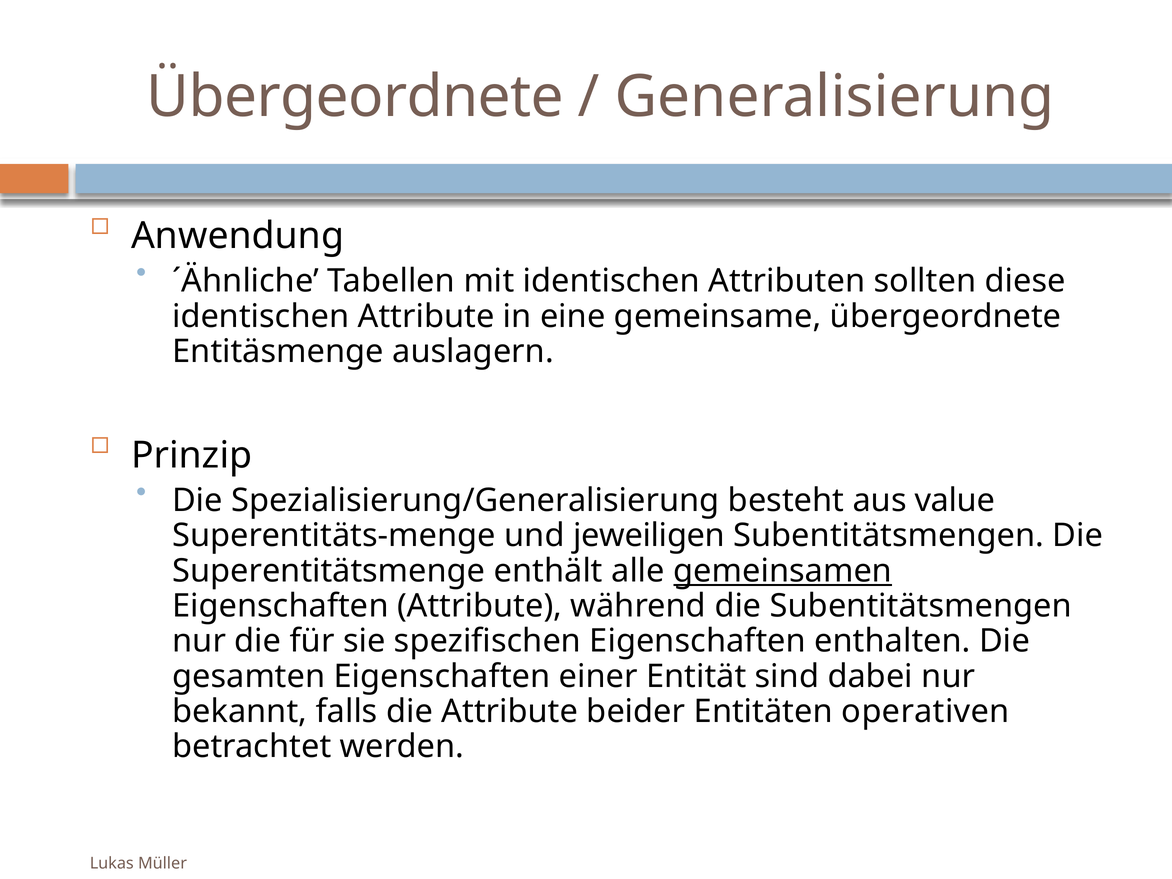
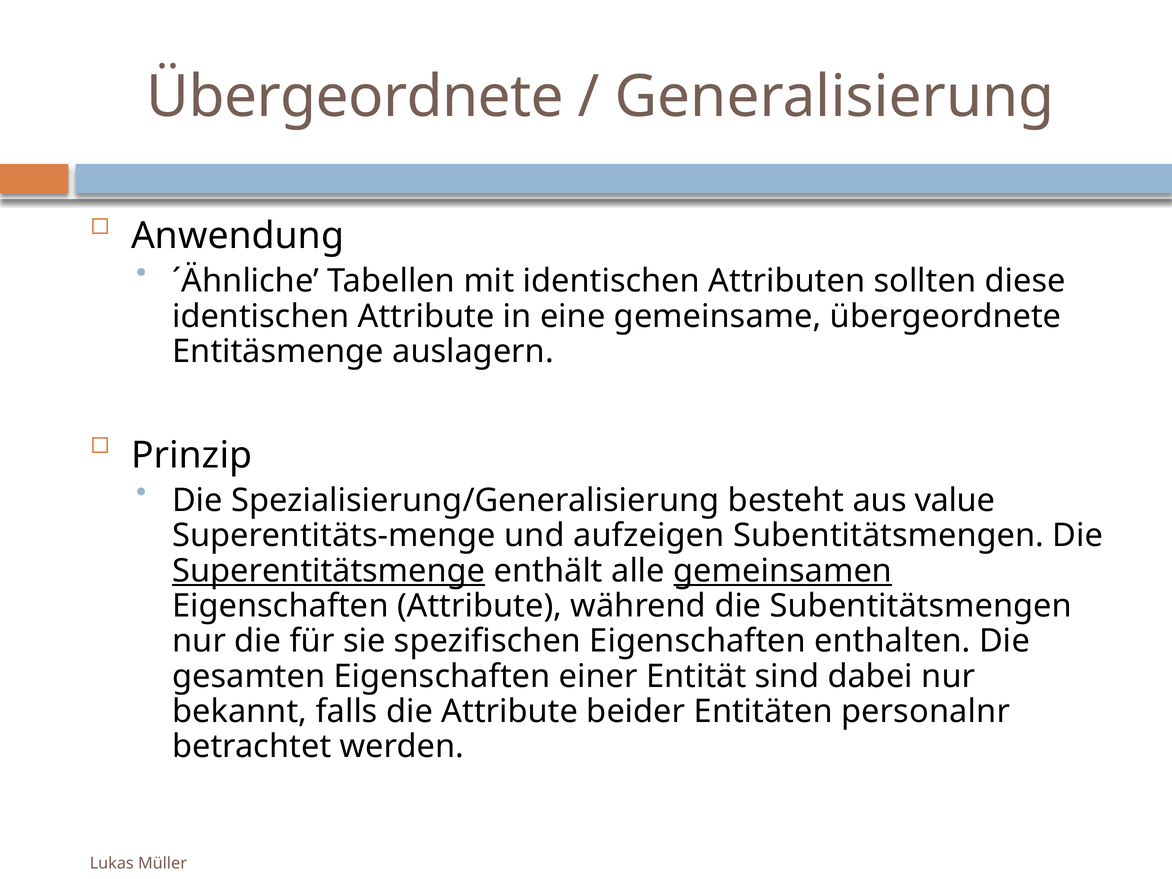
jeweiligen: jeweiligen -> aufzeigen
Superentitätsmenge underline: none -> present
operativen: operativen -> personalnr
